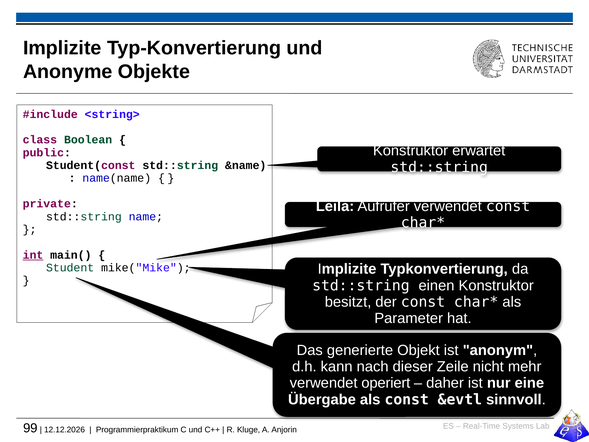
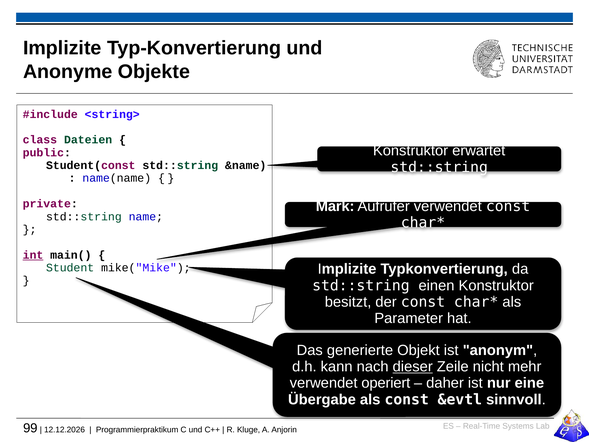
Boolean: Boolean -> Dateien
Leila: Leila -> Mark
dieser underline: none -> present
